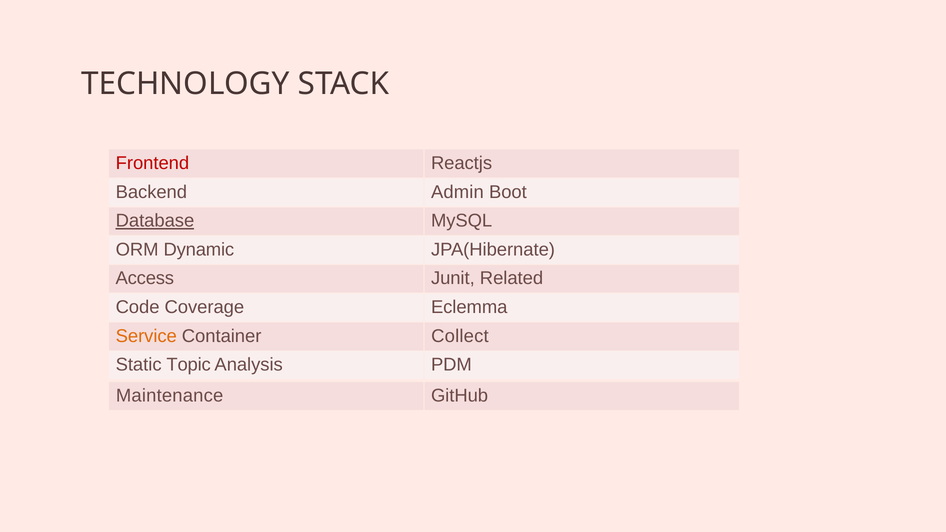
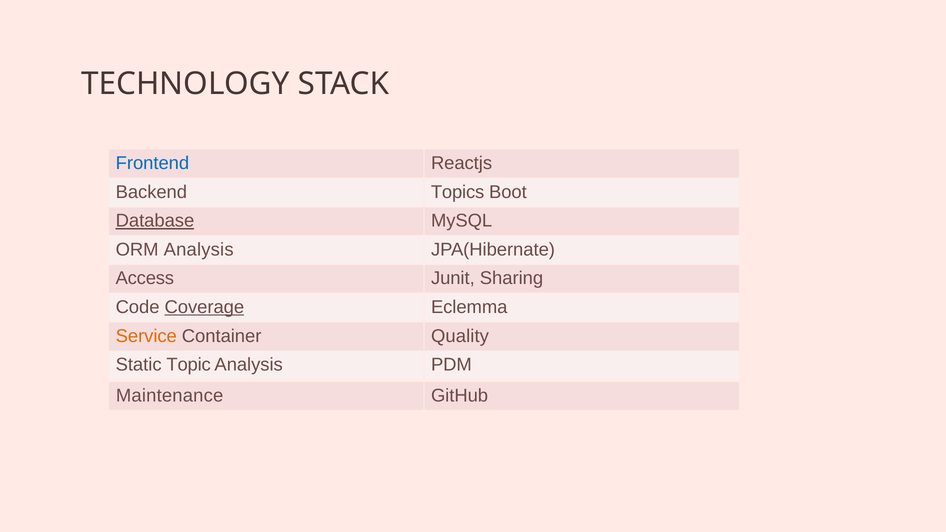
Frontend colour: red -> blue
Admin: Admin -> Topics
ORM Dynamic: Dynamic -> Analysis
Related: Related -> Sharing
Coverage underline: none -> present
Collect: Collect -> Quality
